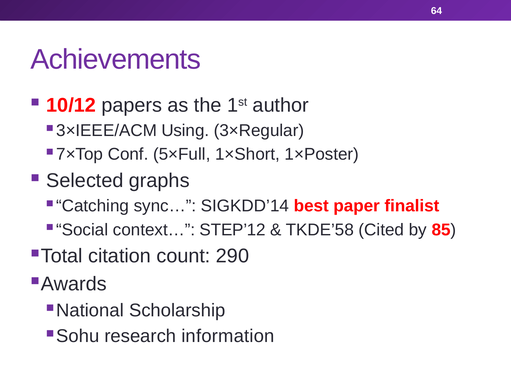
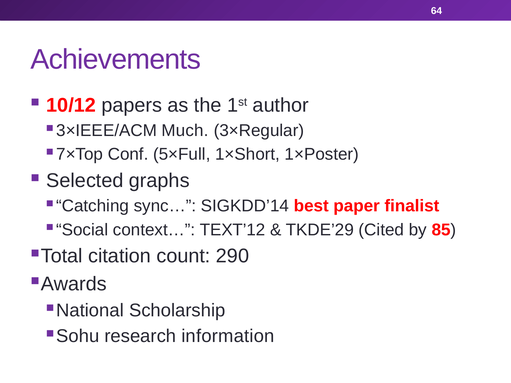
Using: Using -> Much
STEP’12: STEP’12 -> TEXT’12
TKDE’58: TKDE’58 -> TKDE’29
